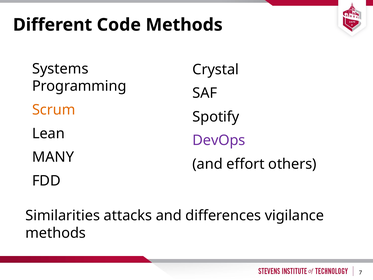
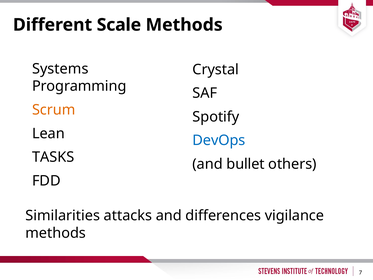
Code: Code -> Scale
DevOps colour: purple -> blue
MANY: MANY -> TASKS
effort: effort -> bullet
